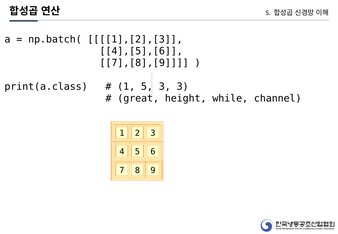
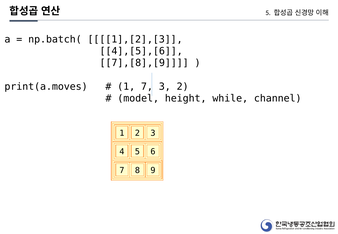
print(a.class: print(a.class -> print(a.moves
1 5: 5 -> 7
3 3: 3 -> 2
great: great -> model
